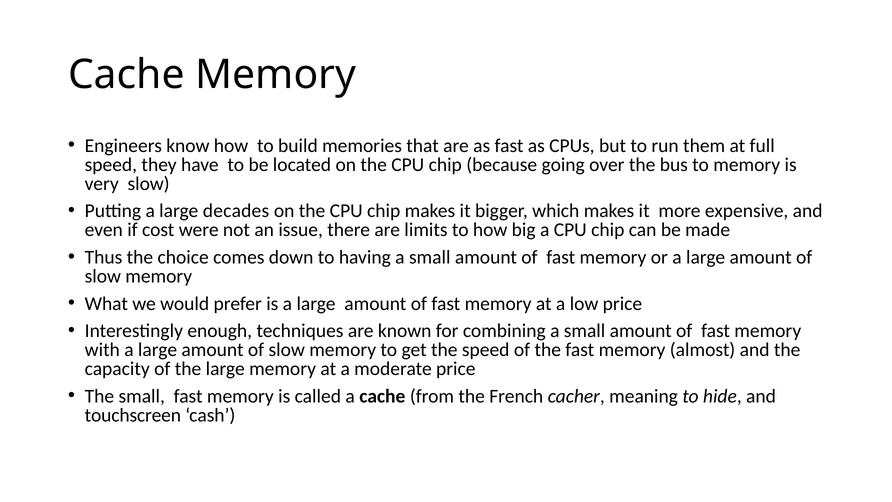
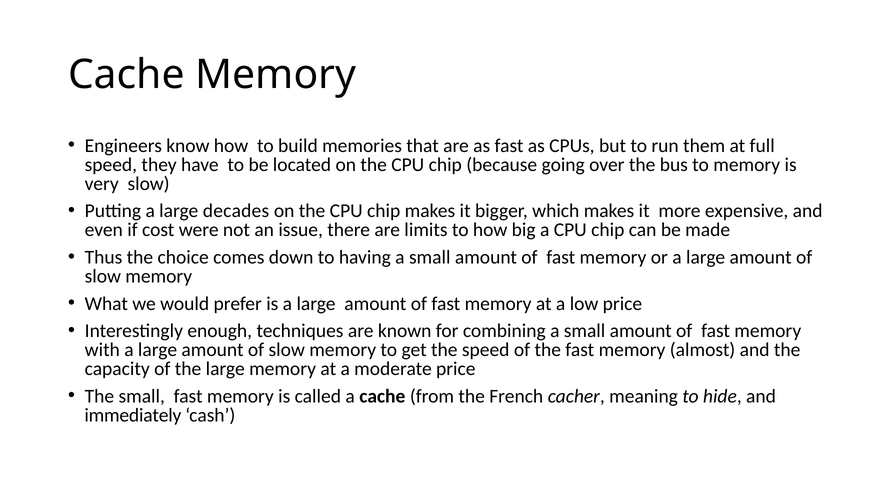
touchscreen: touchscreen -> immediately
